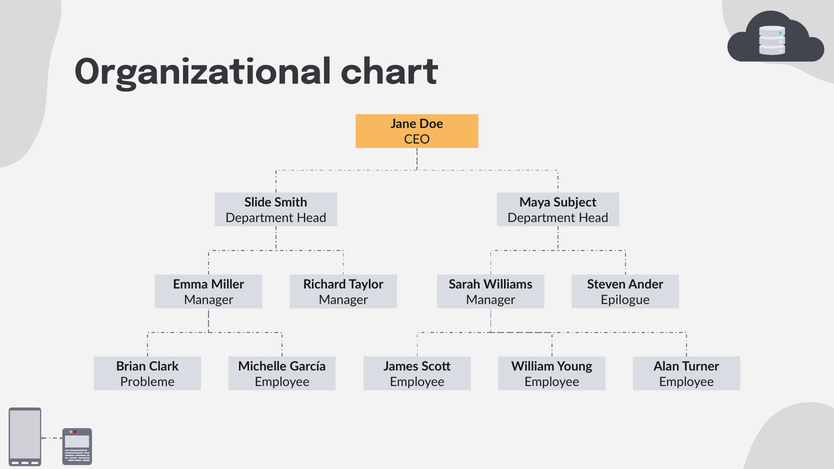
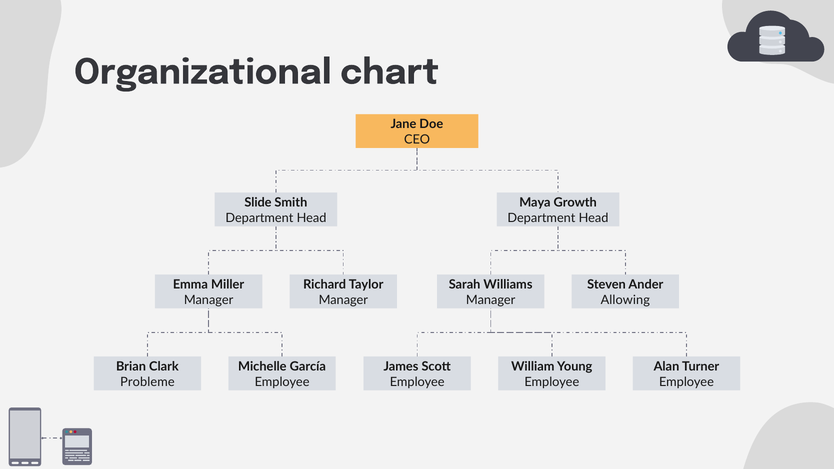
Subject: Subject -> Growth
Epilogue: Epilogue -> Allowing
